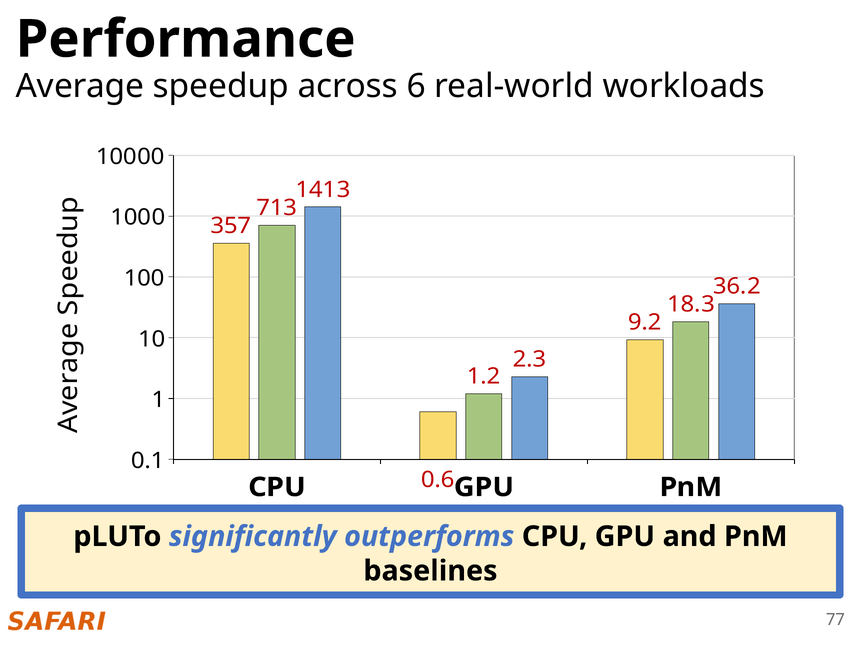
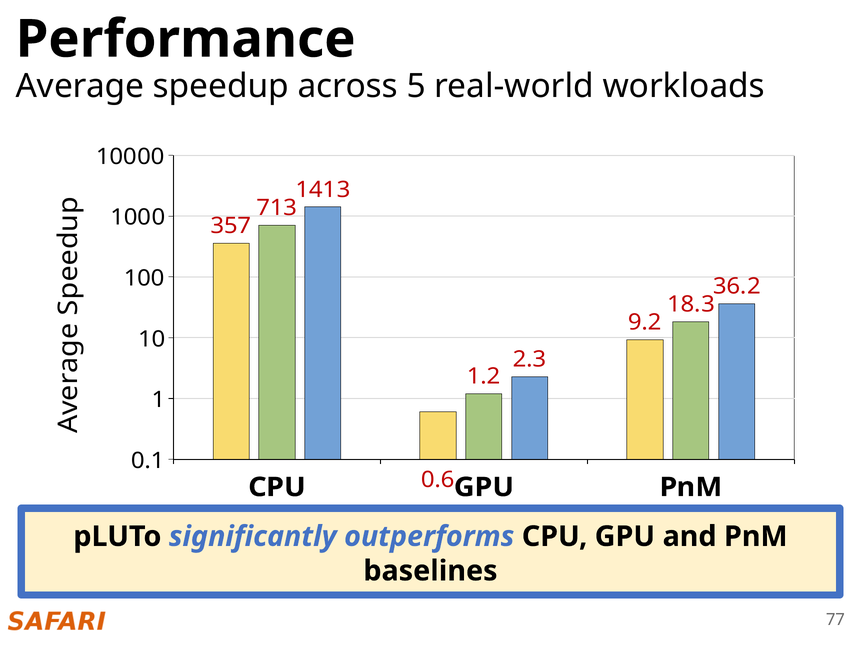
6: 6 -> 5
